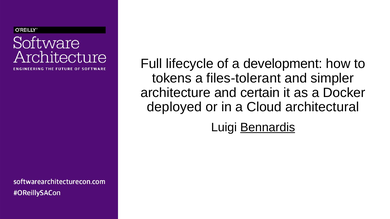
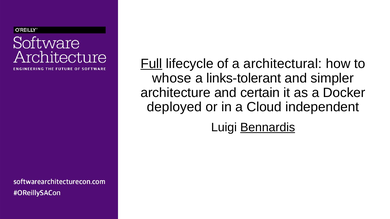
Full underline: none -> present
development: development -> architectural
tokens: tokens -> whose
files-tolerant: files-tolerant -> links-tolerant
architectural: architectural -> independent
